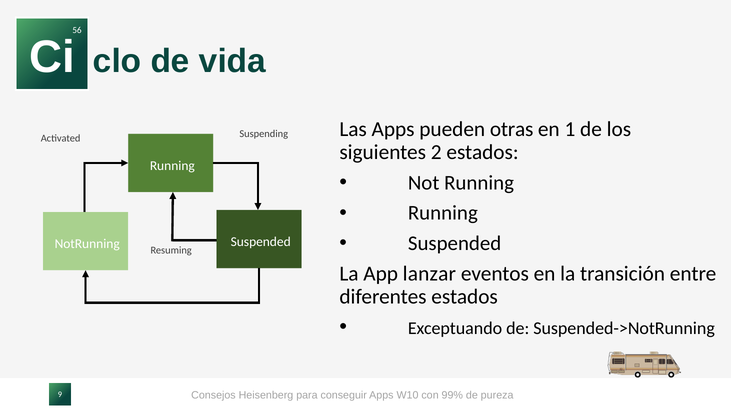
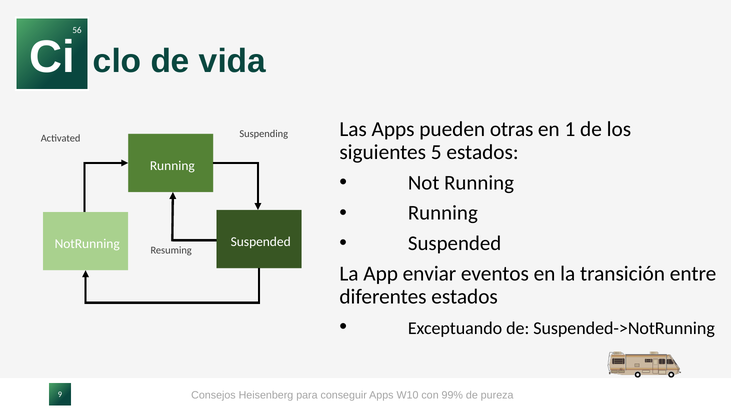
2: 2 -> 5
lanzar: lanzar -> enviar
